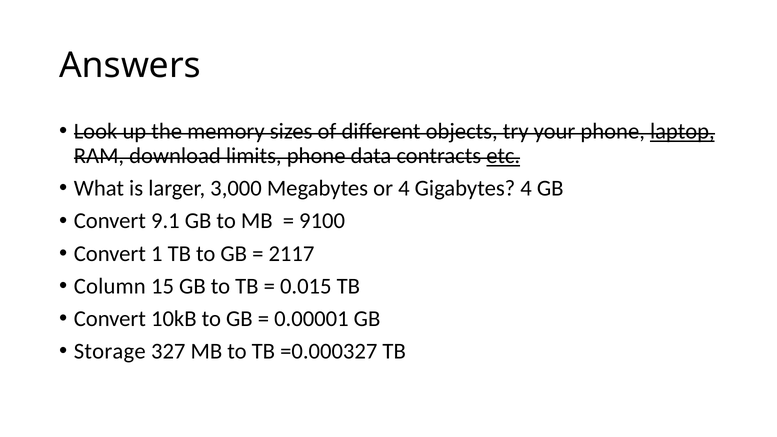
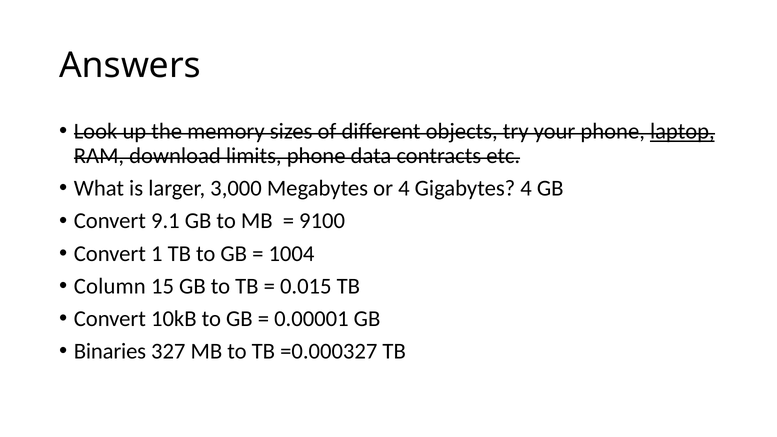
etc underline: present -> none
2117: 2117 -> 1004
Storage: Storage -> Binaries
